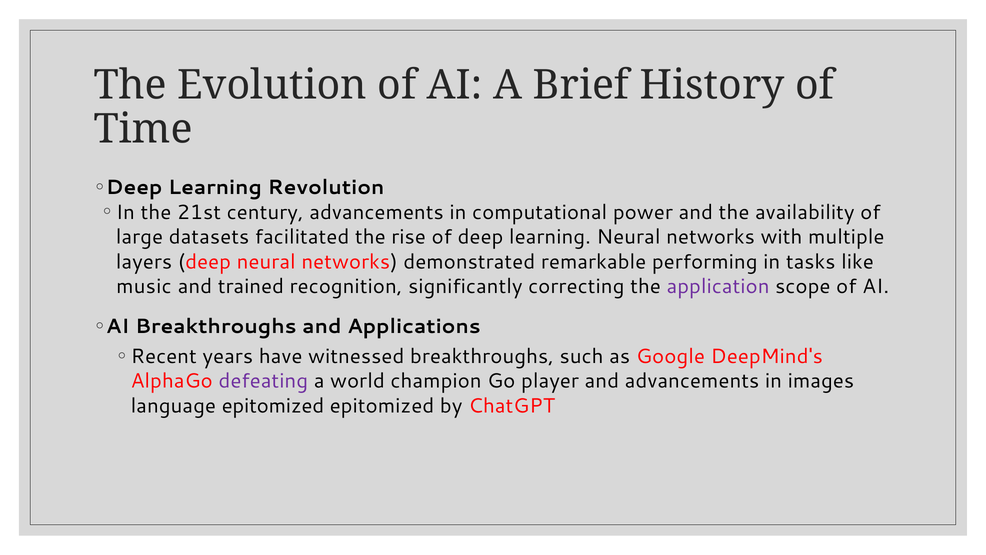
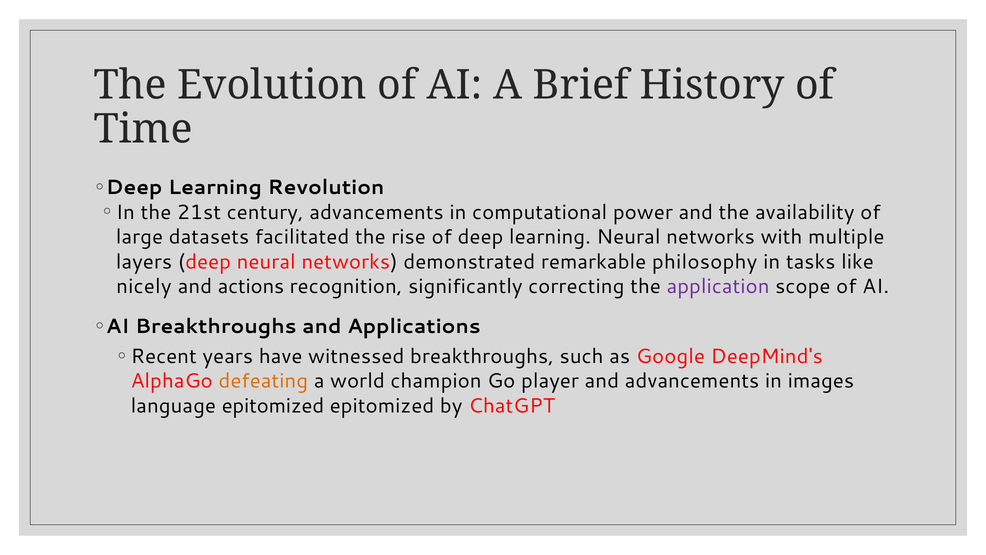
performing: performing -> philosophy
music: music -> nicely
trained: trained -> actions
defeating colour: purple -> orange
